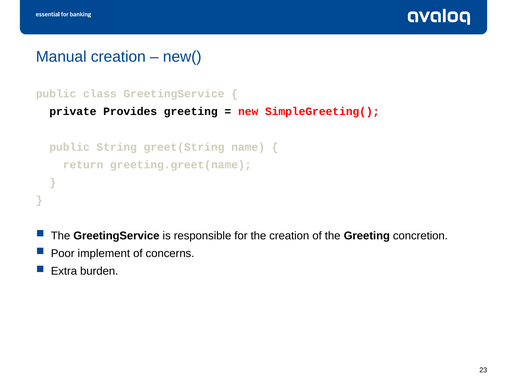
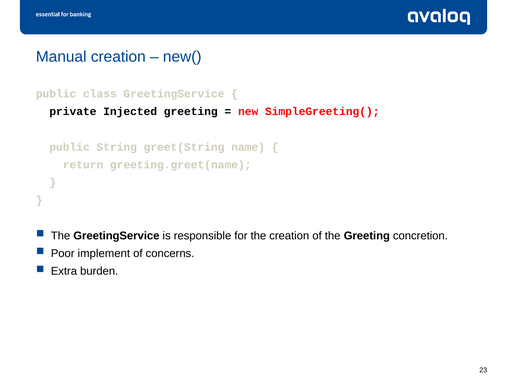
Provides: Provides -> Injected
